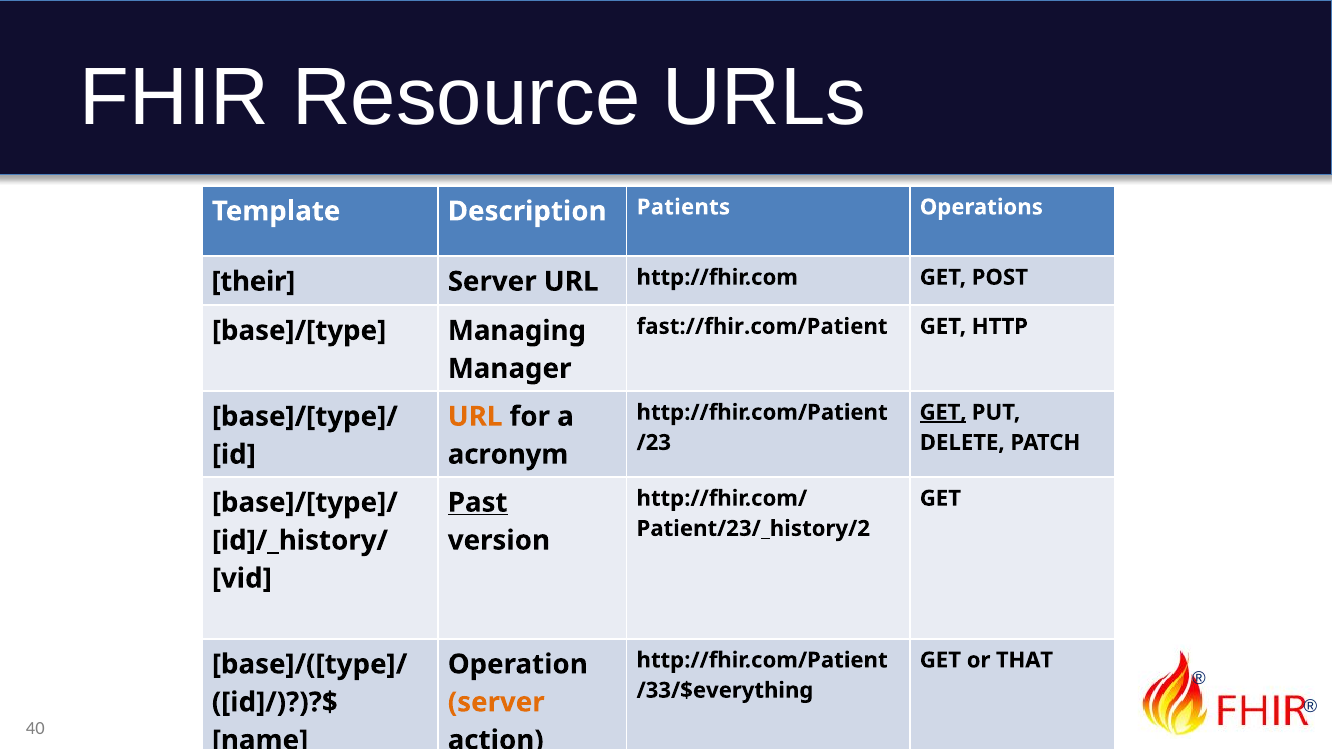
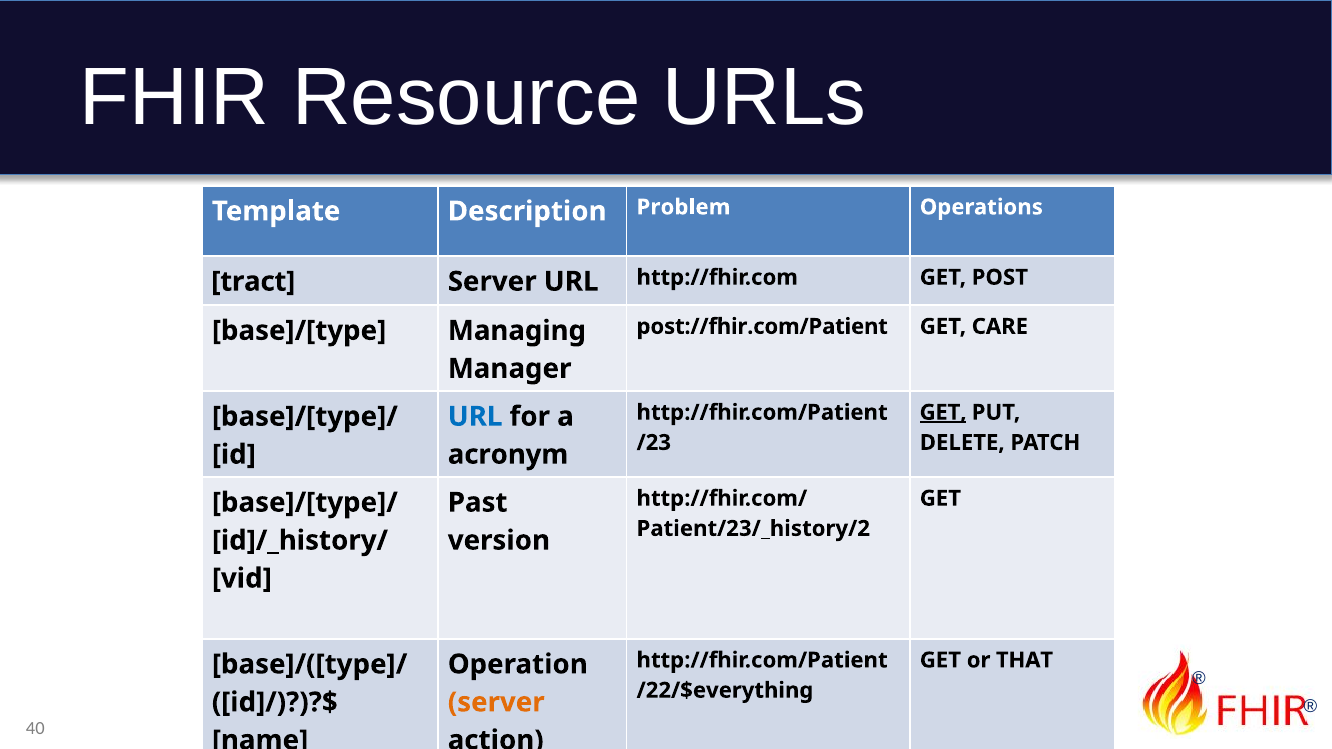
Patients: Patients -> Problem
their: their -> tract
fast://fhir.com/Patient: fast://fhir.com/Patient -> post://fhir.com/Patient
HTTP: HTTP -> CARE
URL at (475, 417) colour: orange -> blue
Past underline: present -> none
/33/$everything: /33/$everything -> /22/$everything
